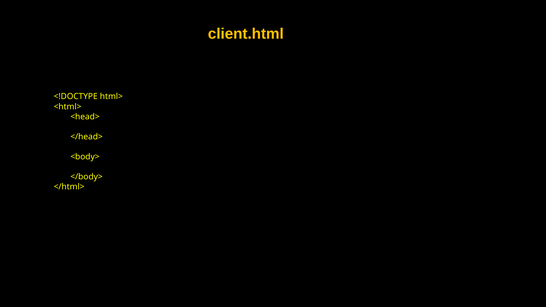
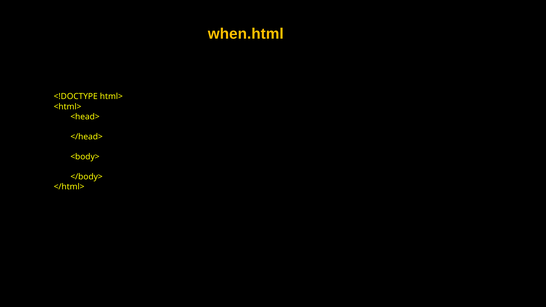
client.html: client.html -> when.html
